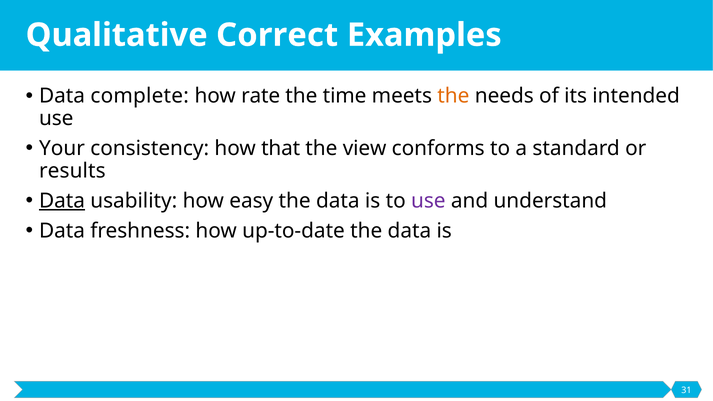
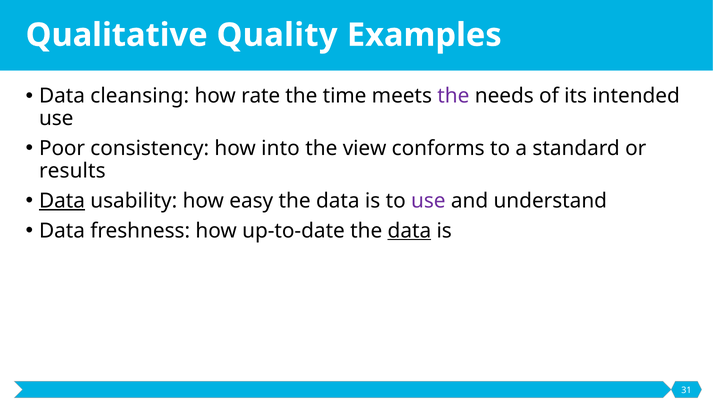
Correct: Correct -> Quality
complete: complete -> cleansing
the at (453, 96) colour: orange -> purple
Your: Your -> Poor
that: that -> into
data at (409, 231) underline: none -> present
